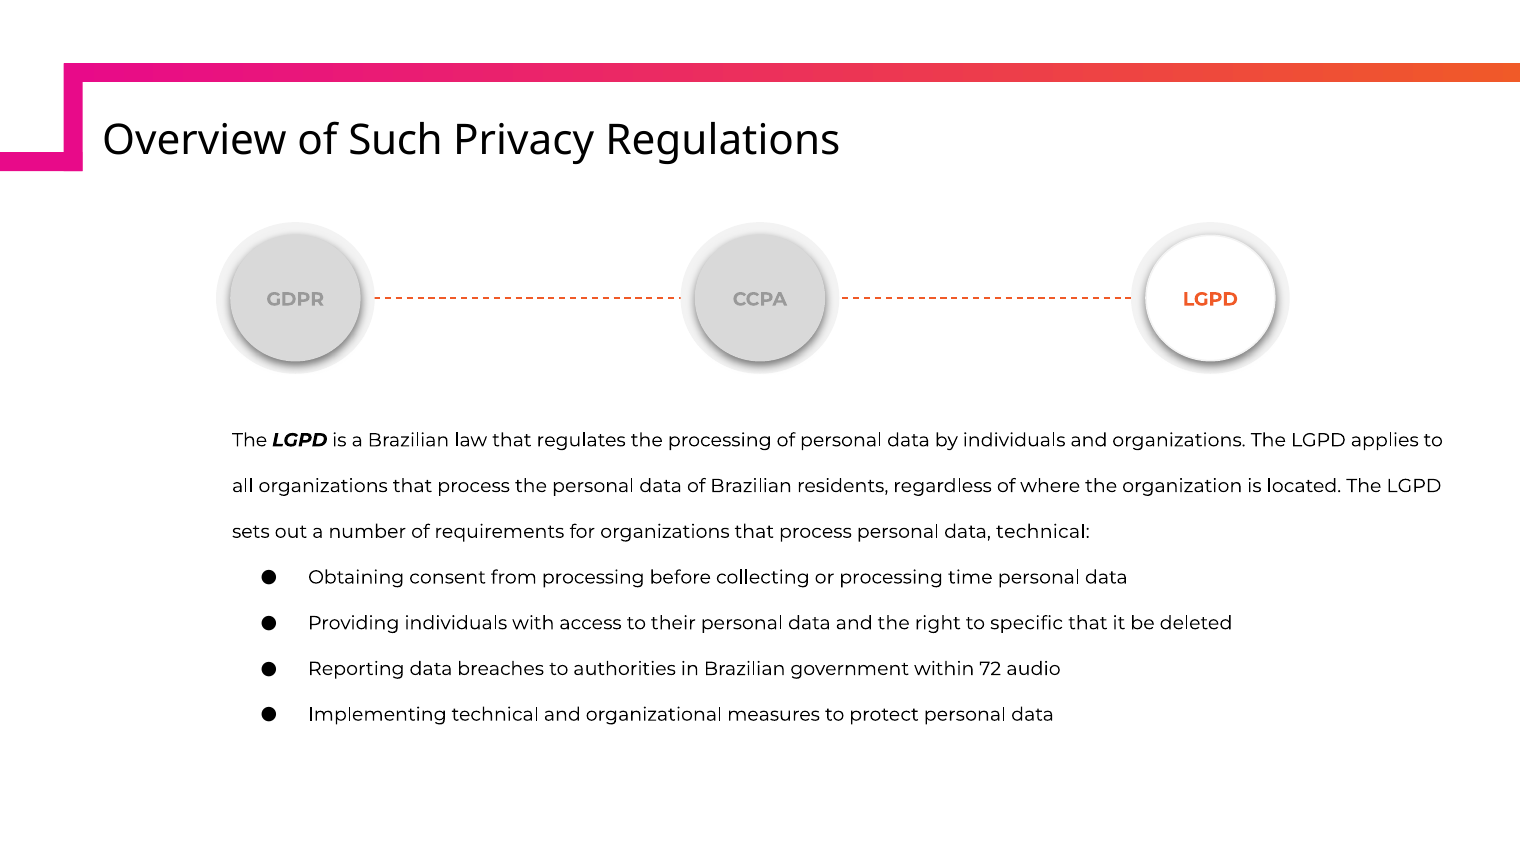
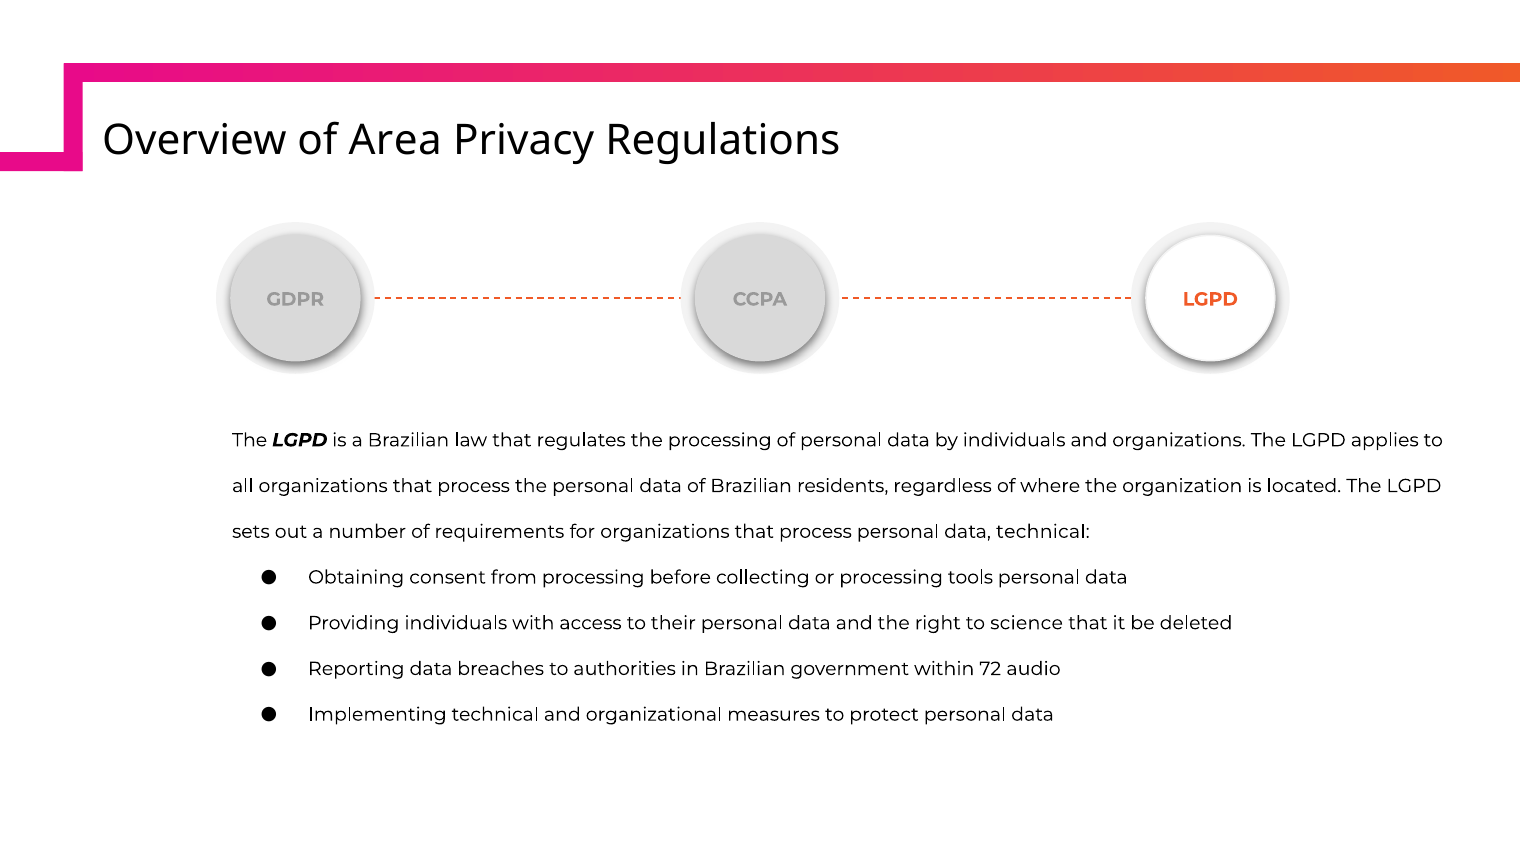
Such: Such -> Area
time: time -> tools
specific: specific -> science
